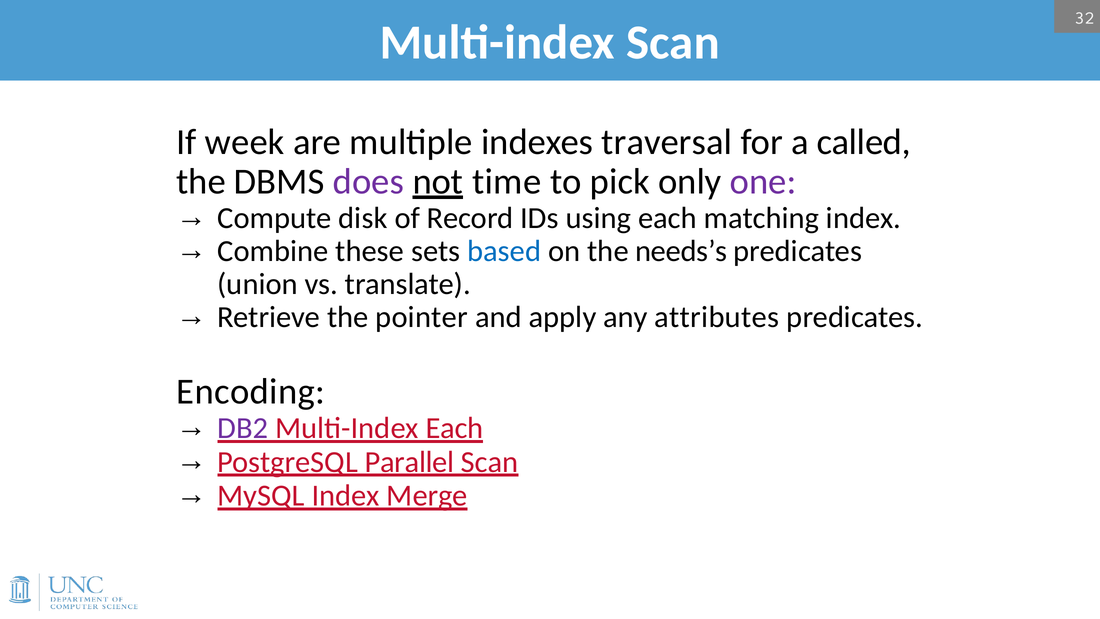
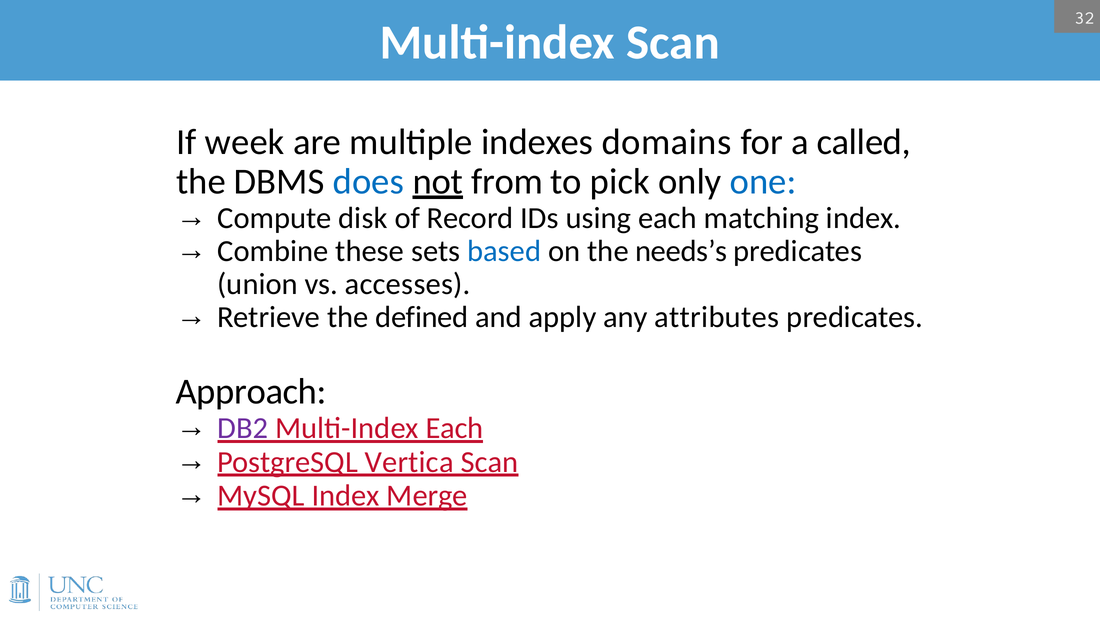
traversal: traversal -> domains
does colour: purple -> blue
time: time -> from
one colour: purple -> blue
translate: translate -> accesses
pointer: pointer -> defined
Encoding: Encoding -> Approach
Parallel: Parallel -> Vertica
